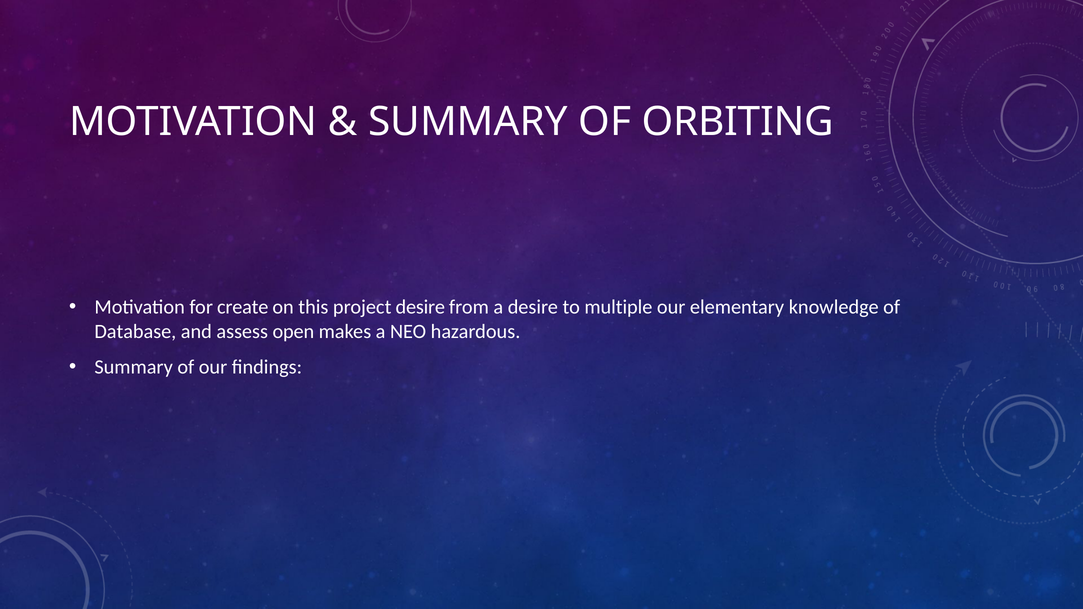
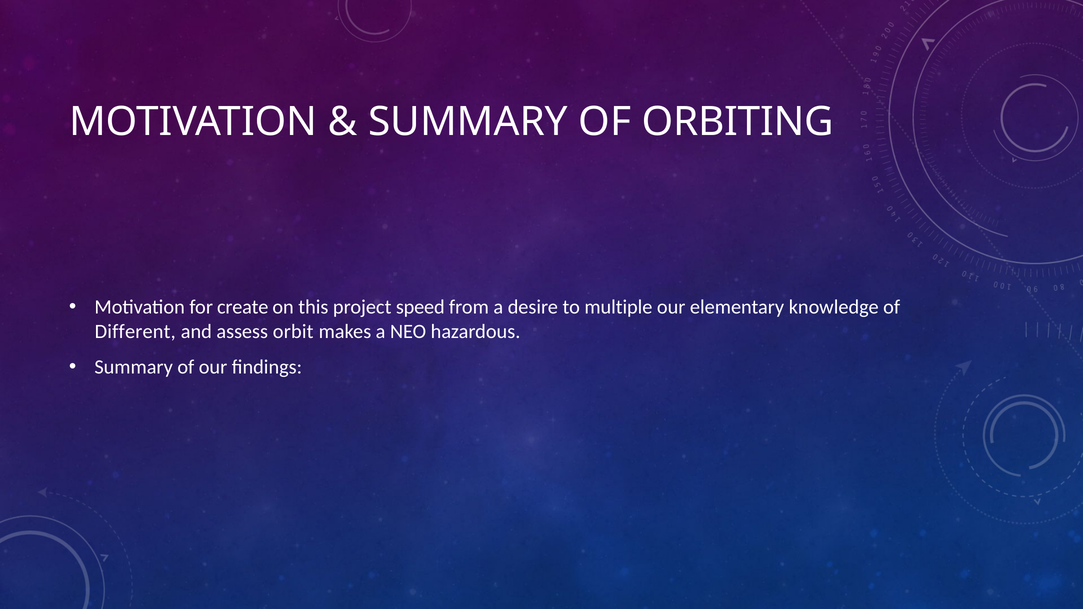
project desire: desire -> speed
Database: Database -> Different
open: open -> orbit
